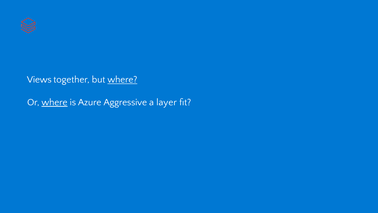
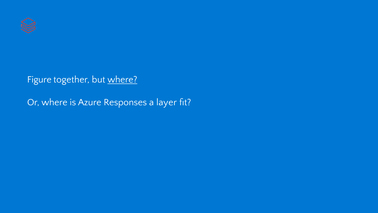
Views: Views -> Figure
where at (54, 102) underline: present -> none
Aggressive: Aggressive -> Responses
